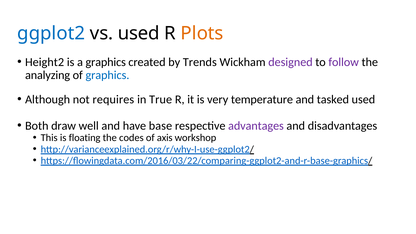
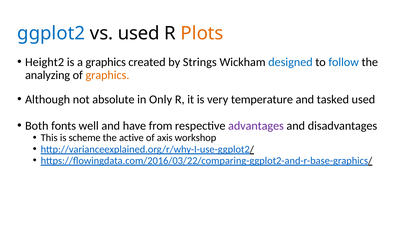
Trends: Trends -> Strings
designed colour: purple -> blue
follow colour: purple -> blue
graphics at (107, 75) colour: blue -> orange
requires: requires -> absolute
True: True -> Only
draw: draw -> fonts
base: base -> from
floating: floating -> scheme
codes: codes -> active
